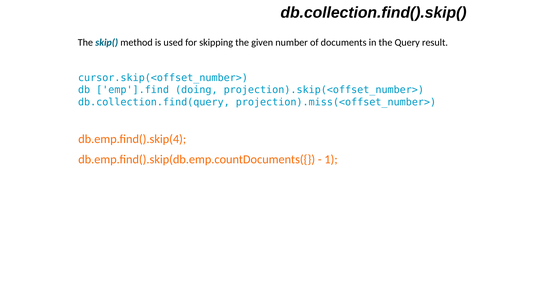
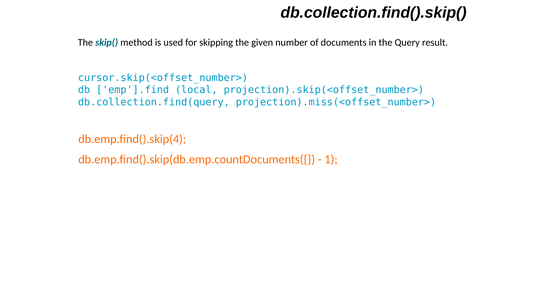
doing: doing -> local
